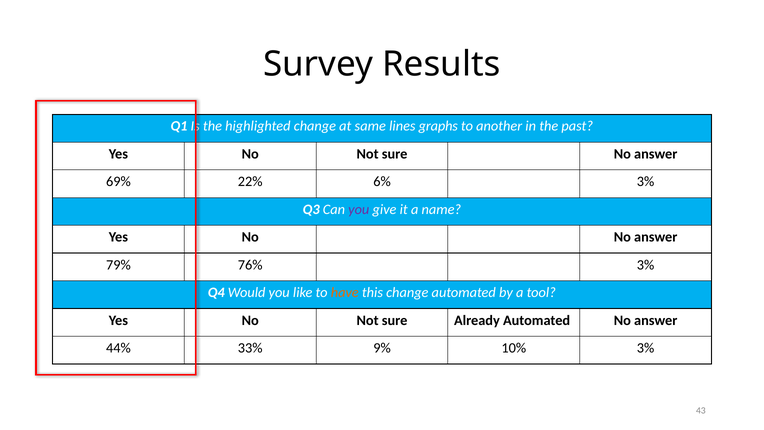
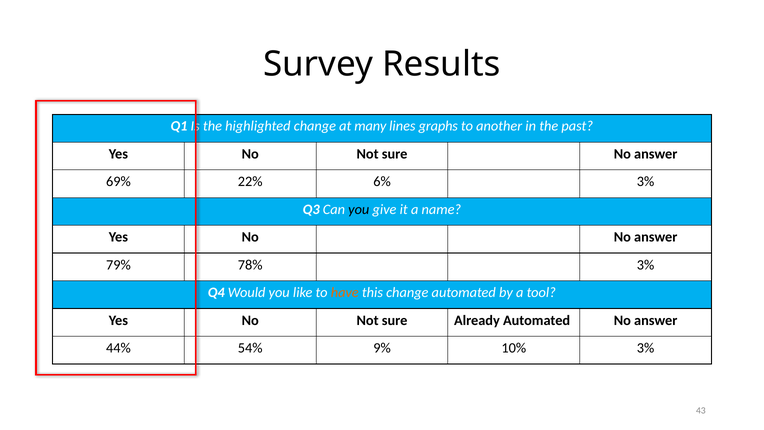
same: same -> many
you at (359, 209) colour: purple -> black
76%: 76% -> 78%
33%: 33% -> 54%
